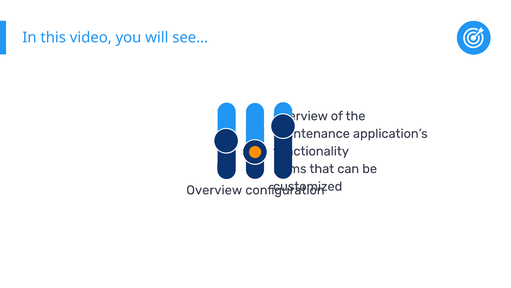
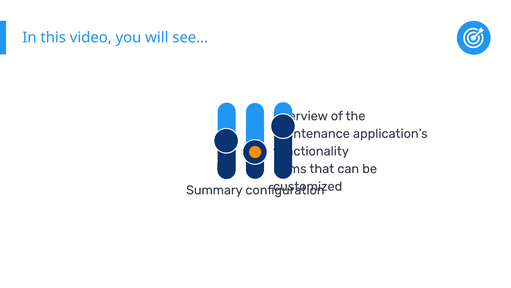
Overview at (214, 190): Overview -> Summary
